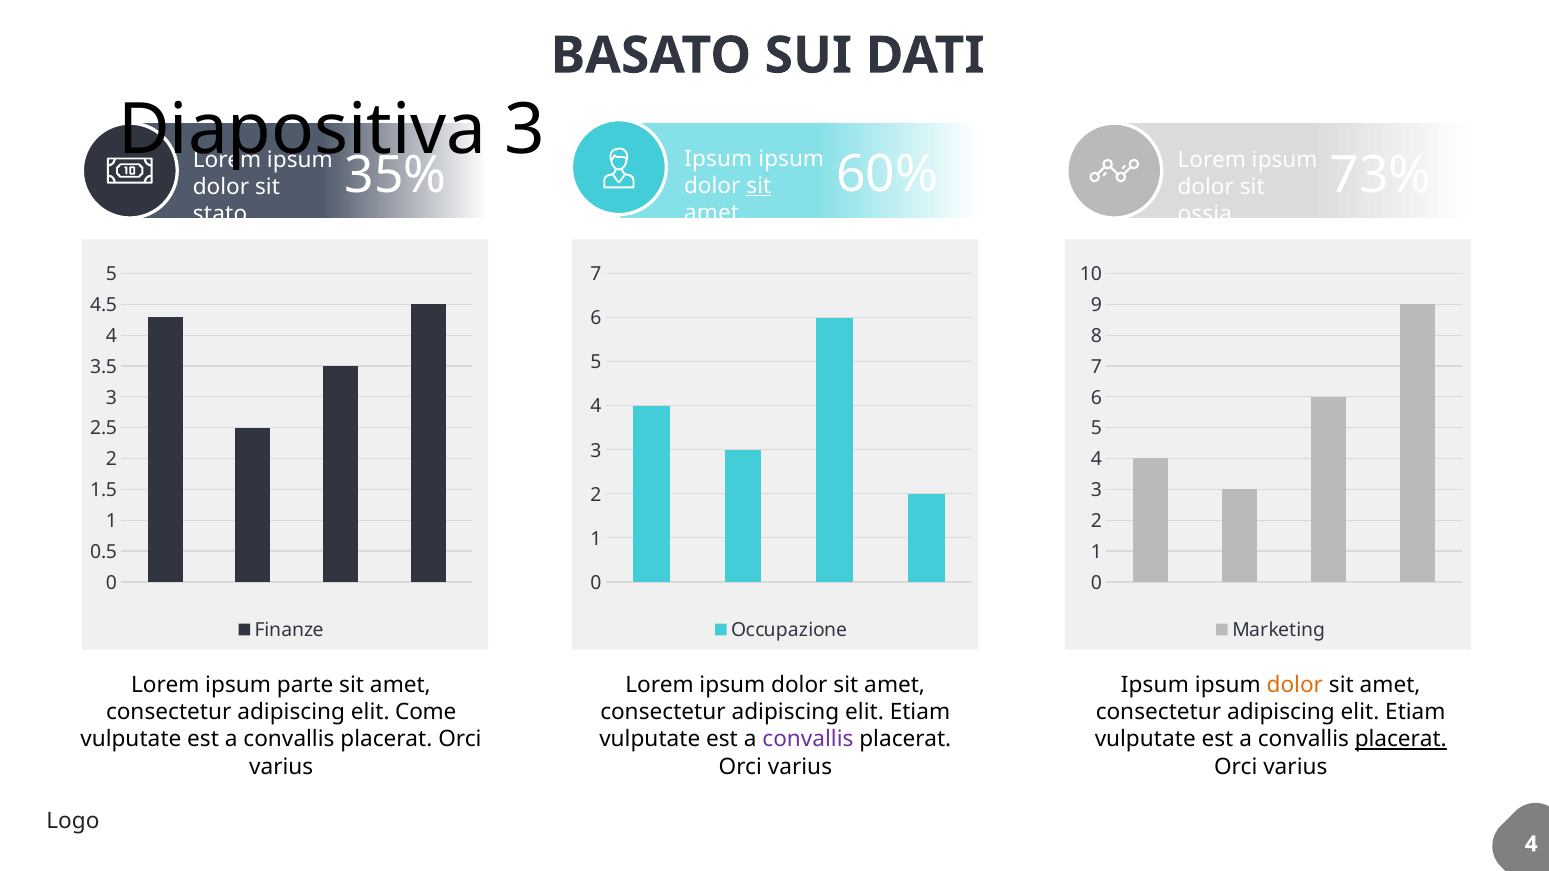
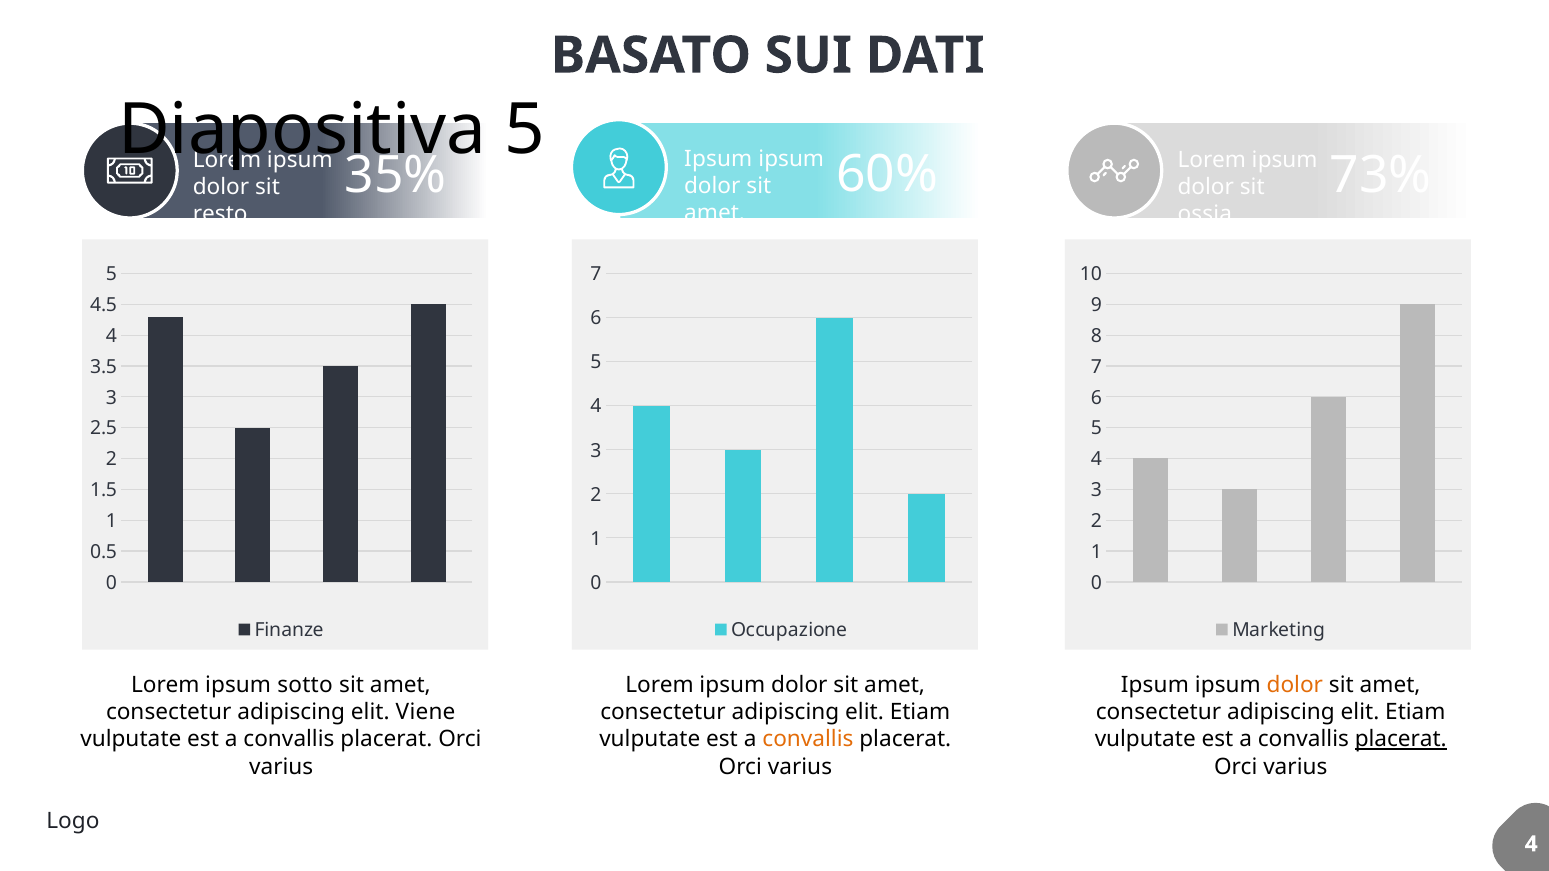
3 at (525, 130): 3 -> 5
sit at (759, 186) underline: present -> none
stato: stato -> resto
parte: parte -> sotto
Come: Come -> Viene
convallis at (808, 740) colour: purple -> orange
